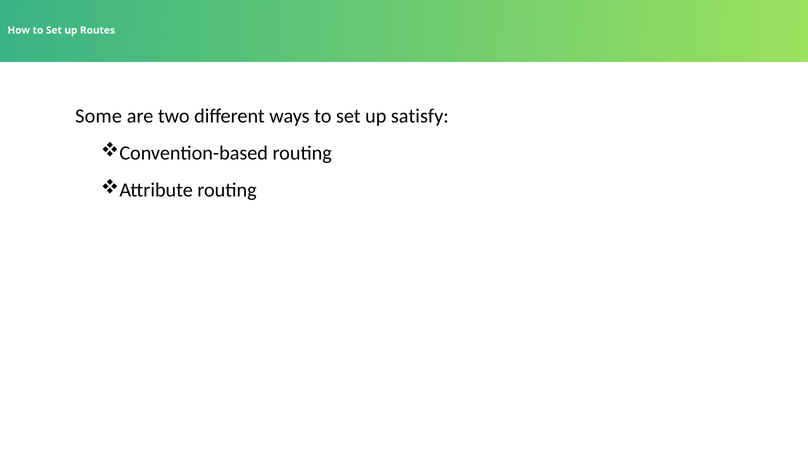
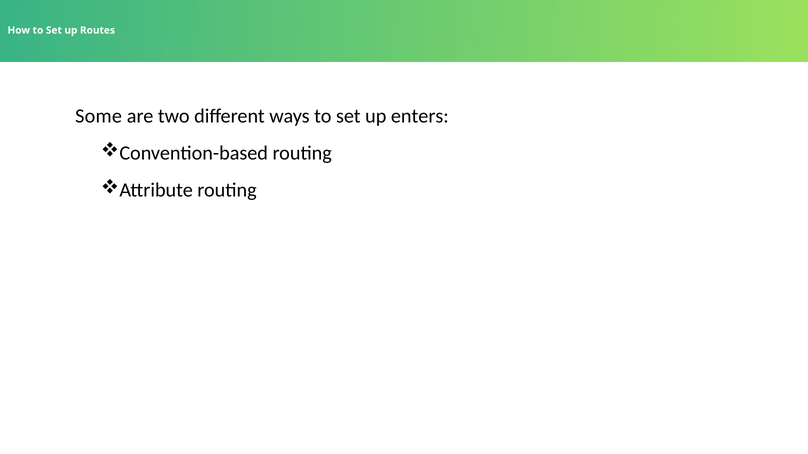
satisfy: satisfy -> enters
